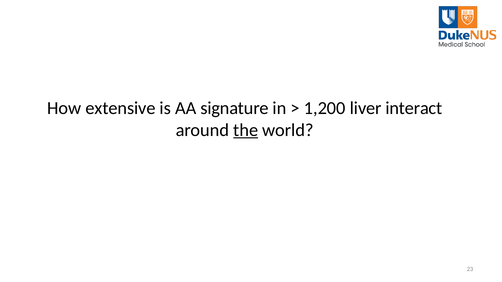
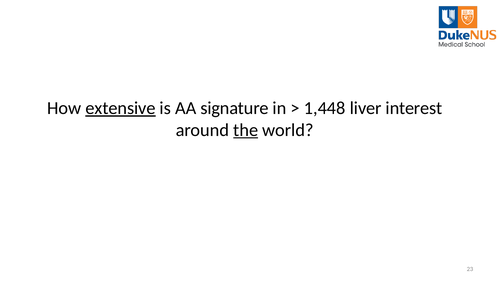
extensive underline: none -> present
1,200: 1,200 -> 1,448
interact: interact -> interest
